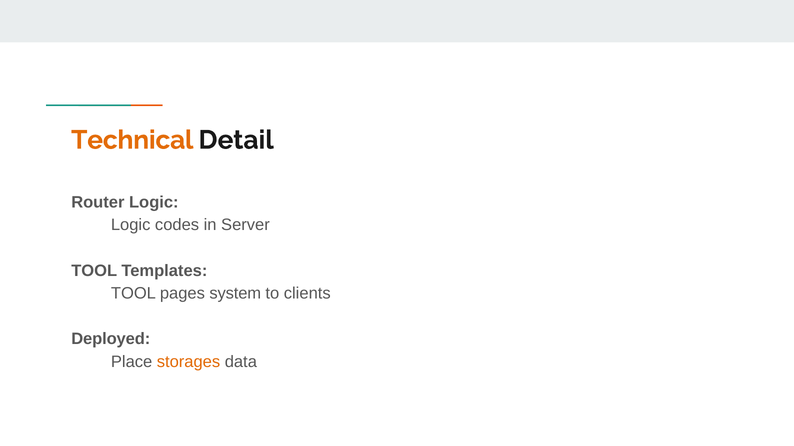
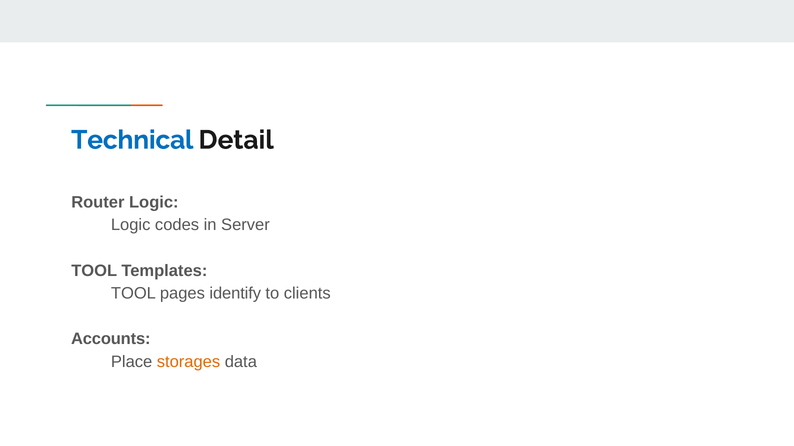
Technical colour: orange -> blue
system: system -> identify
Deployed: Deployed -> Accounts
